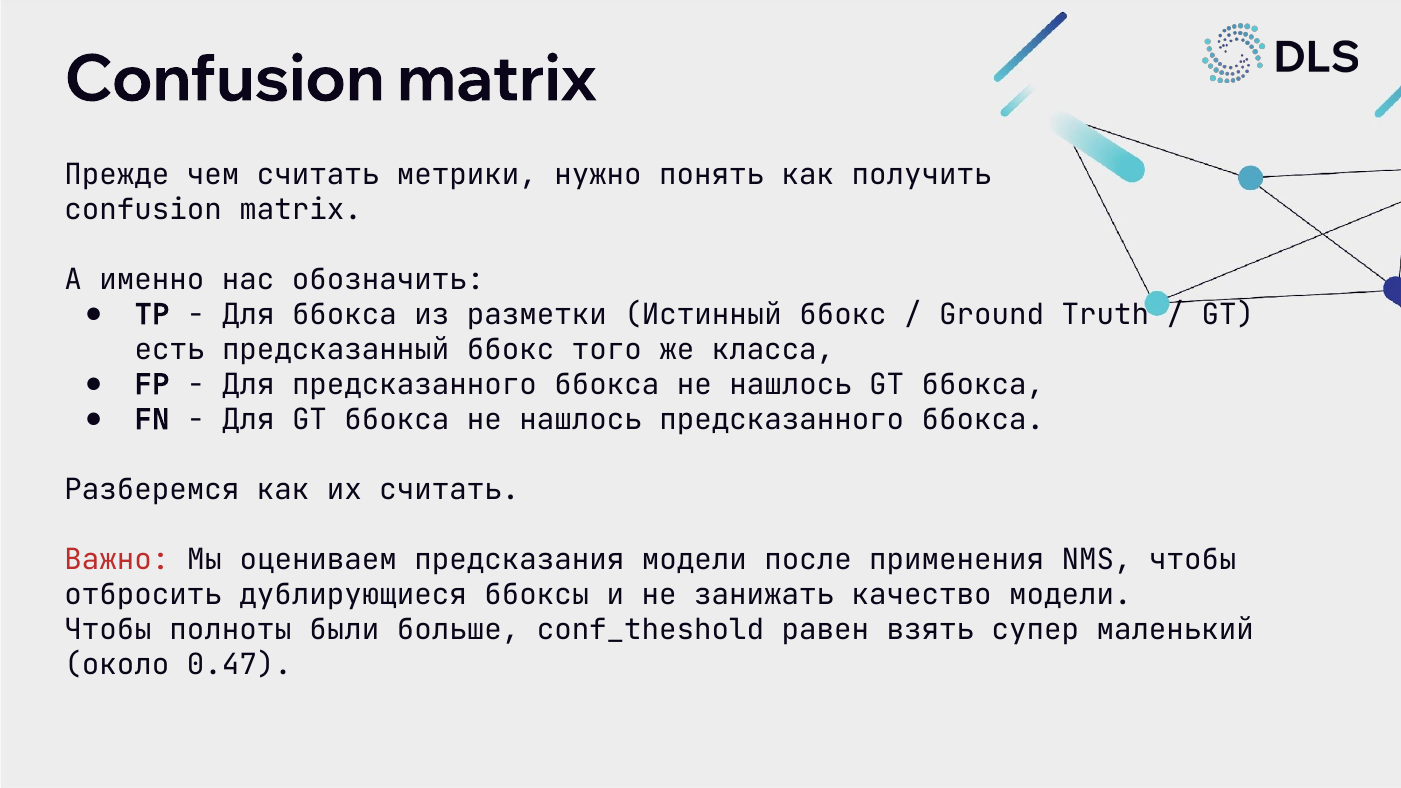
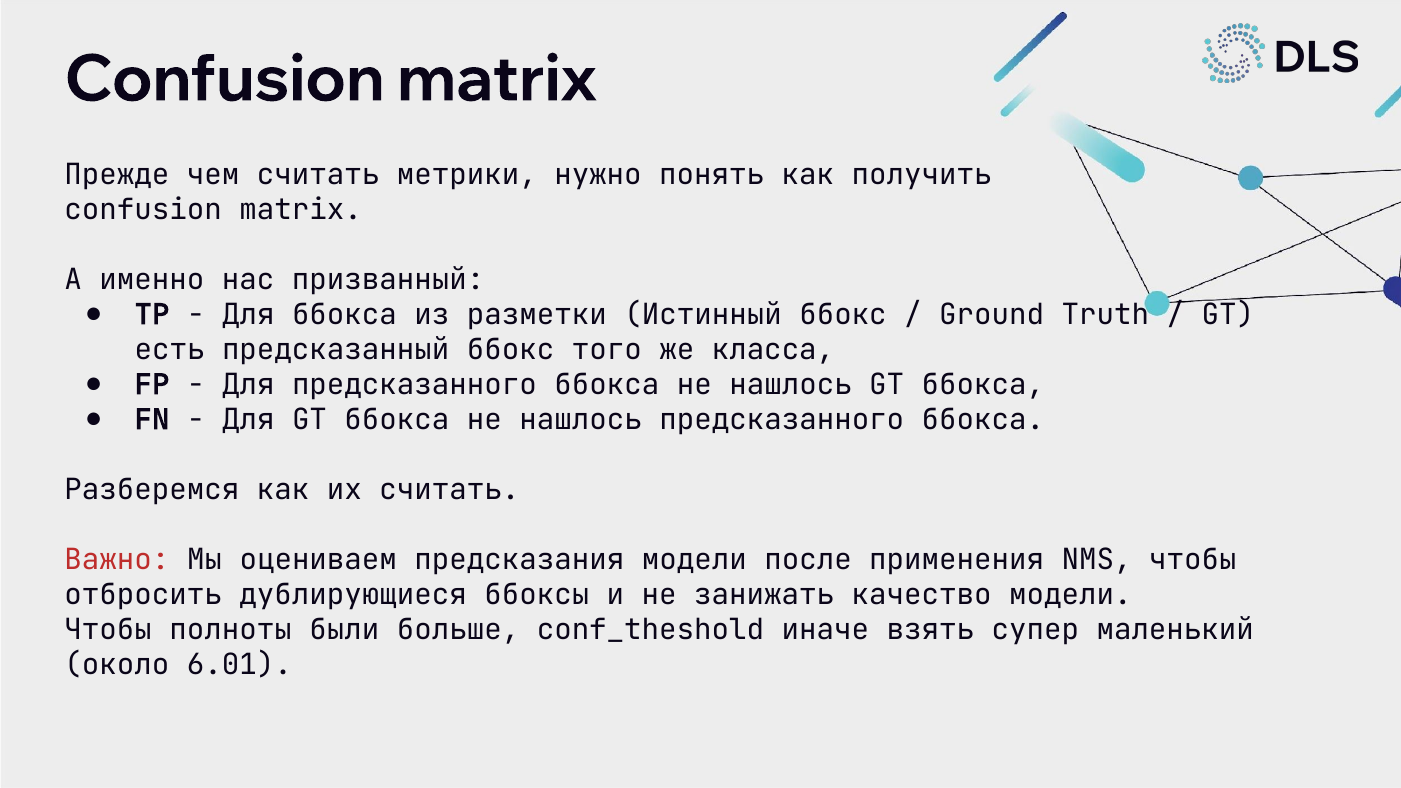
обозначить: обозначить -> призванный
равен: равен -> иначе
0.47: 0.47 -> 6.01
